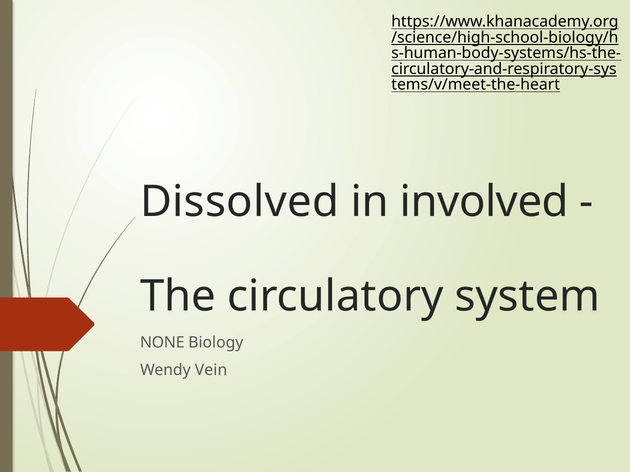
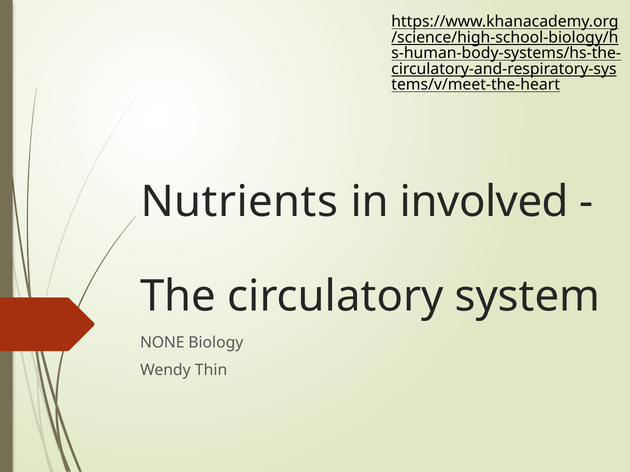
Dissolved: Dissolved -> Nutrients
Vein: Vein -> Thin
